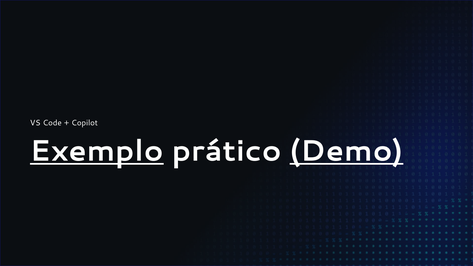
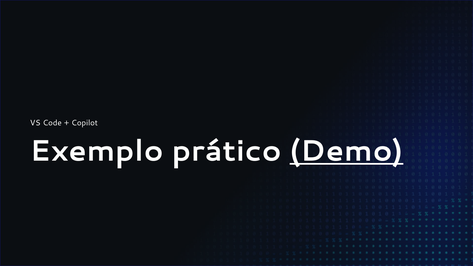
Exemplo underline: present -> none
